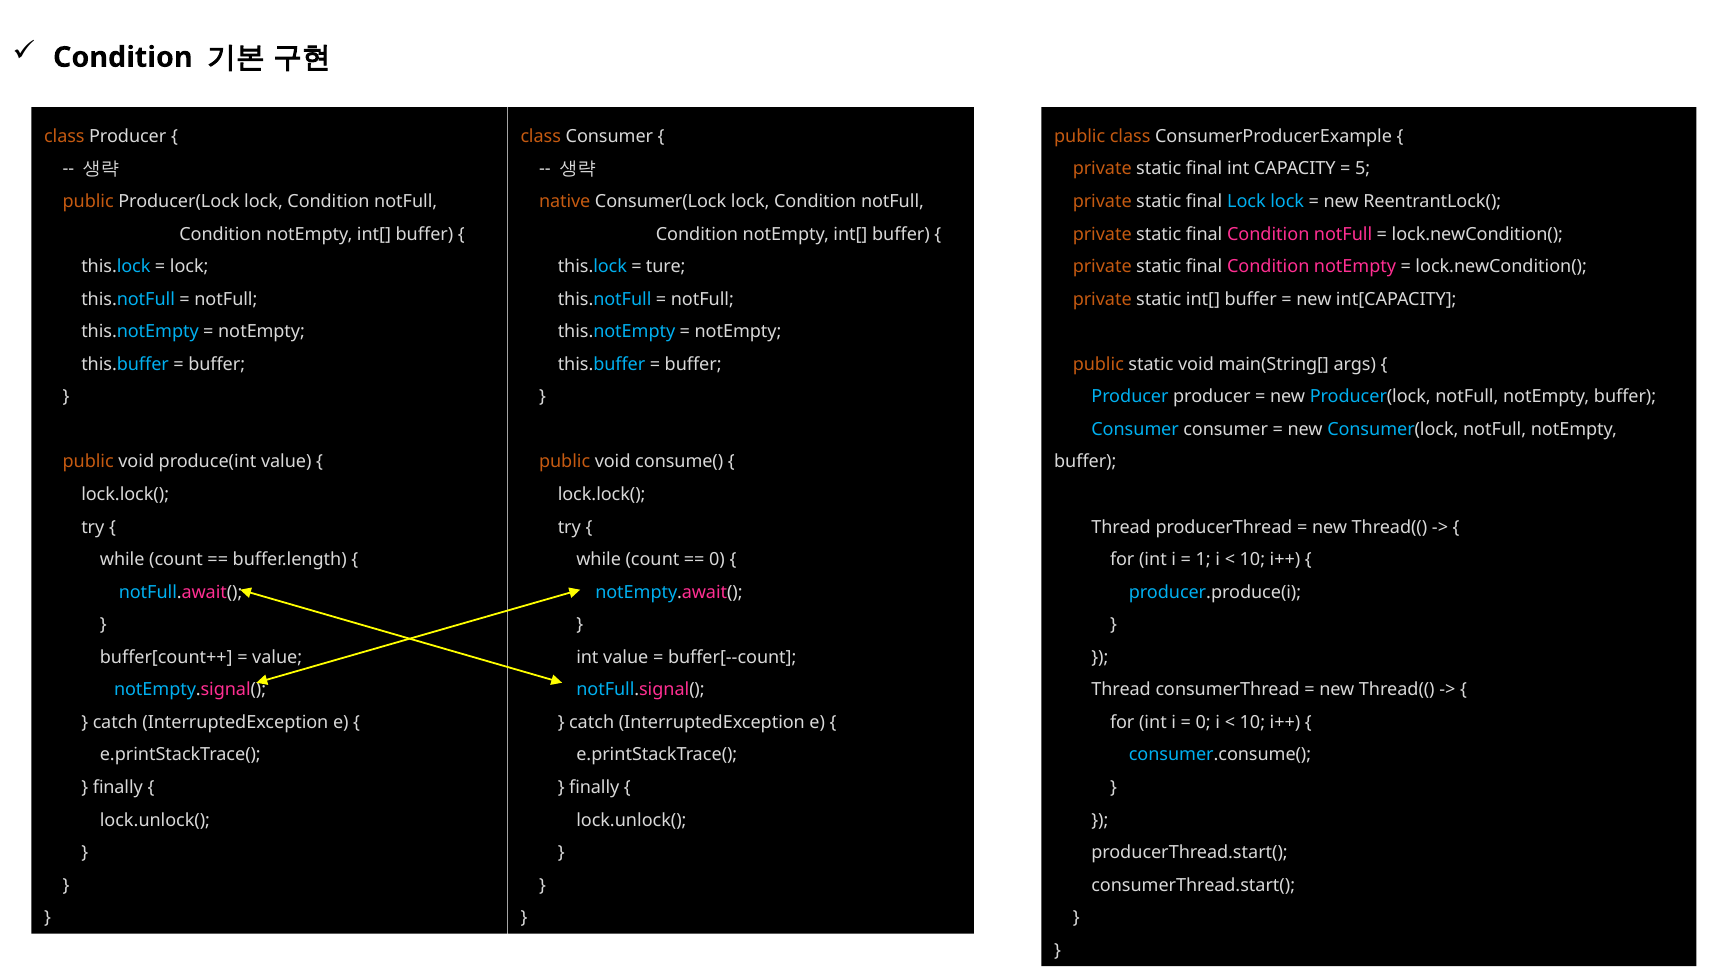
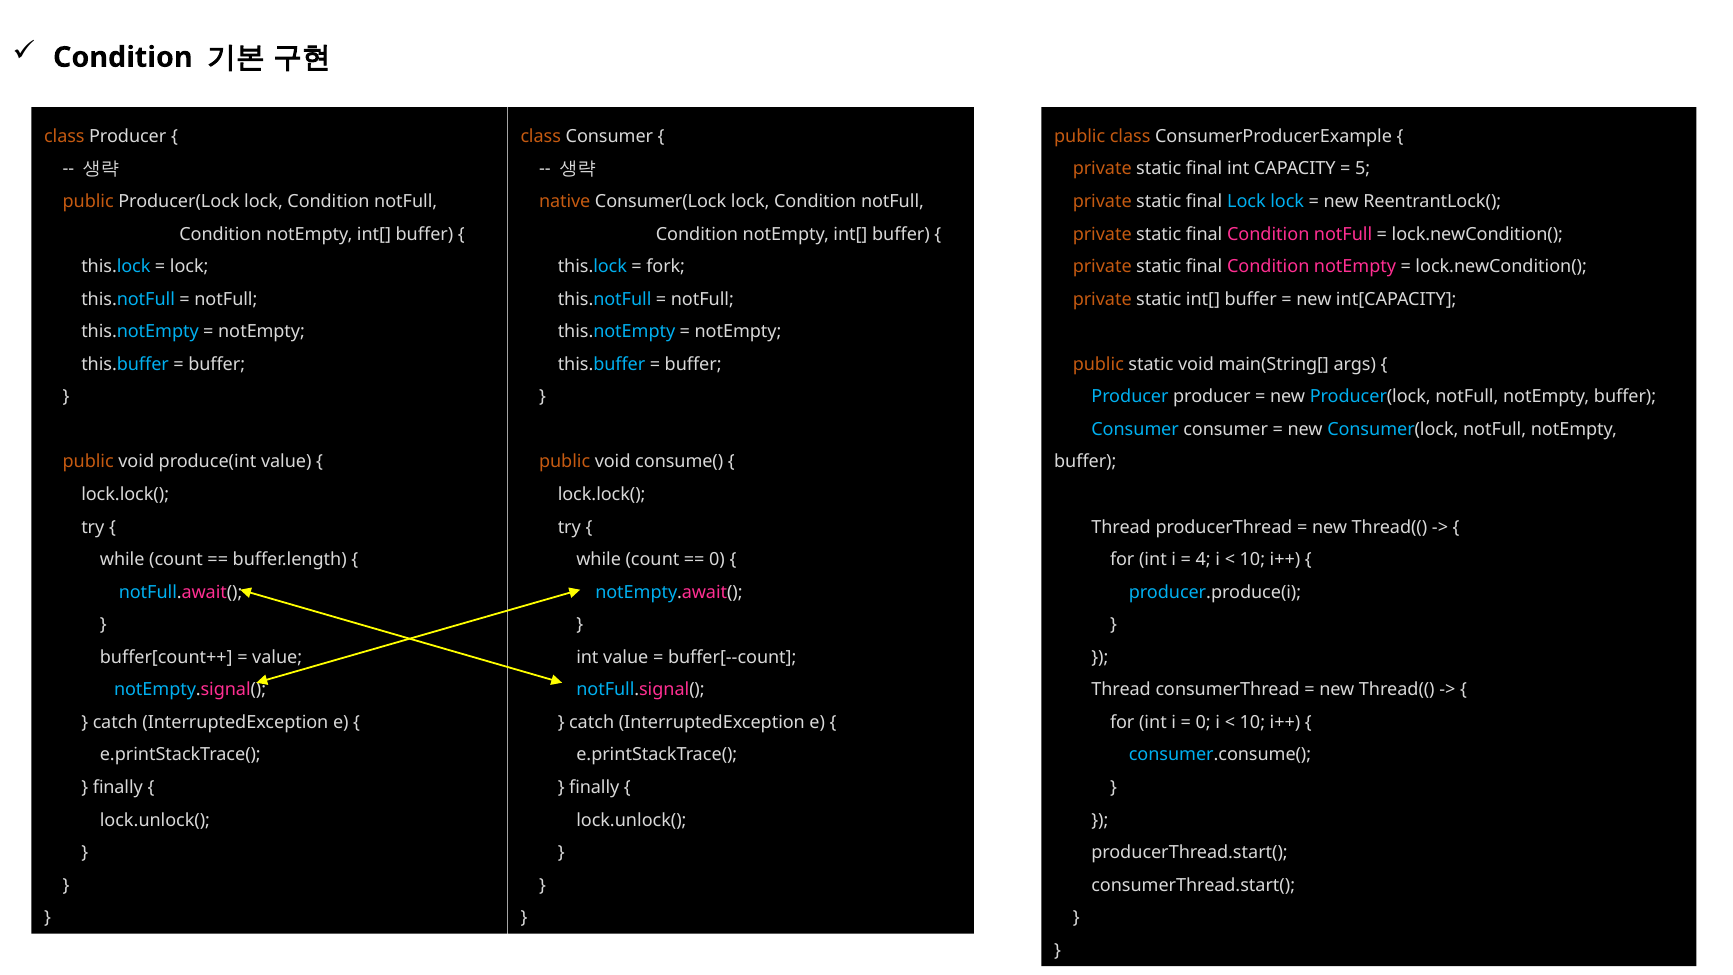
ture: ture -> fork
1: 1 -> 4
